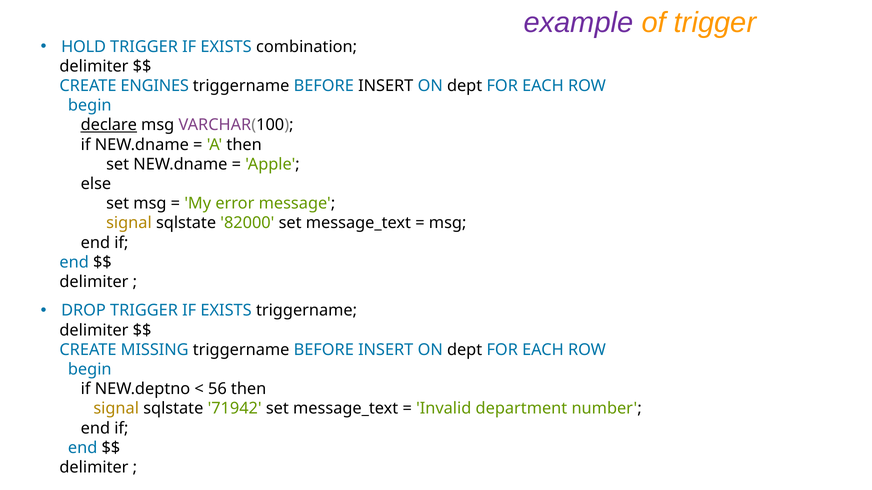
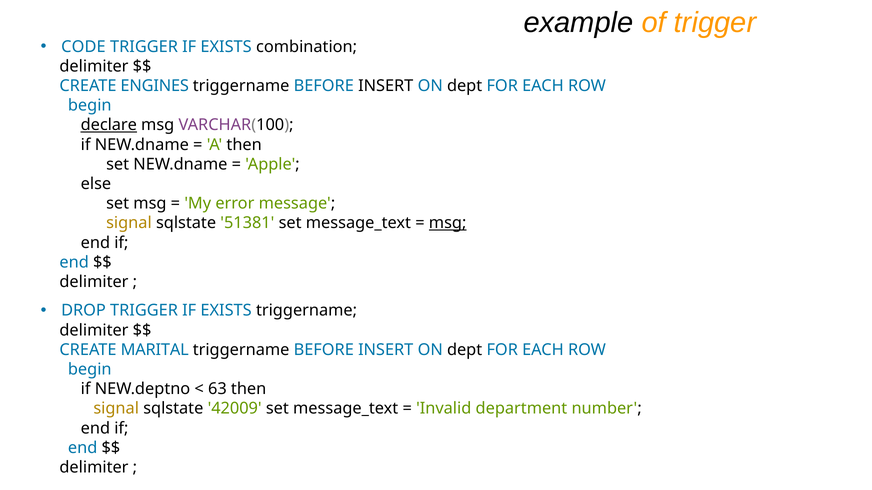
example colour: purple -> black
HOLD: HOLD -> CODE
82000: 82000 -> 51381
msg at (448, 223) underline: none -> present
MISSING: MISSING -> MARITAL
56: 56 -> 63
71942: 71942 -> 42009
